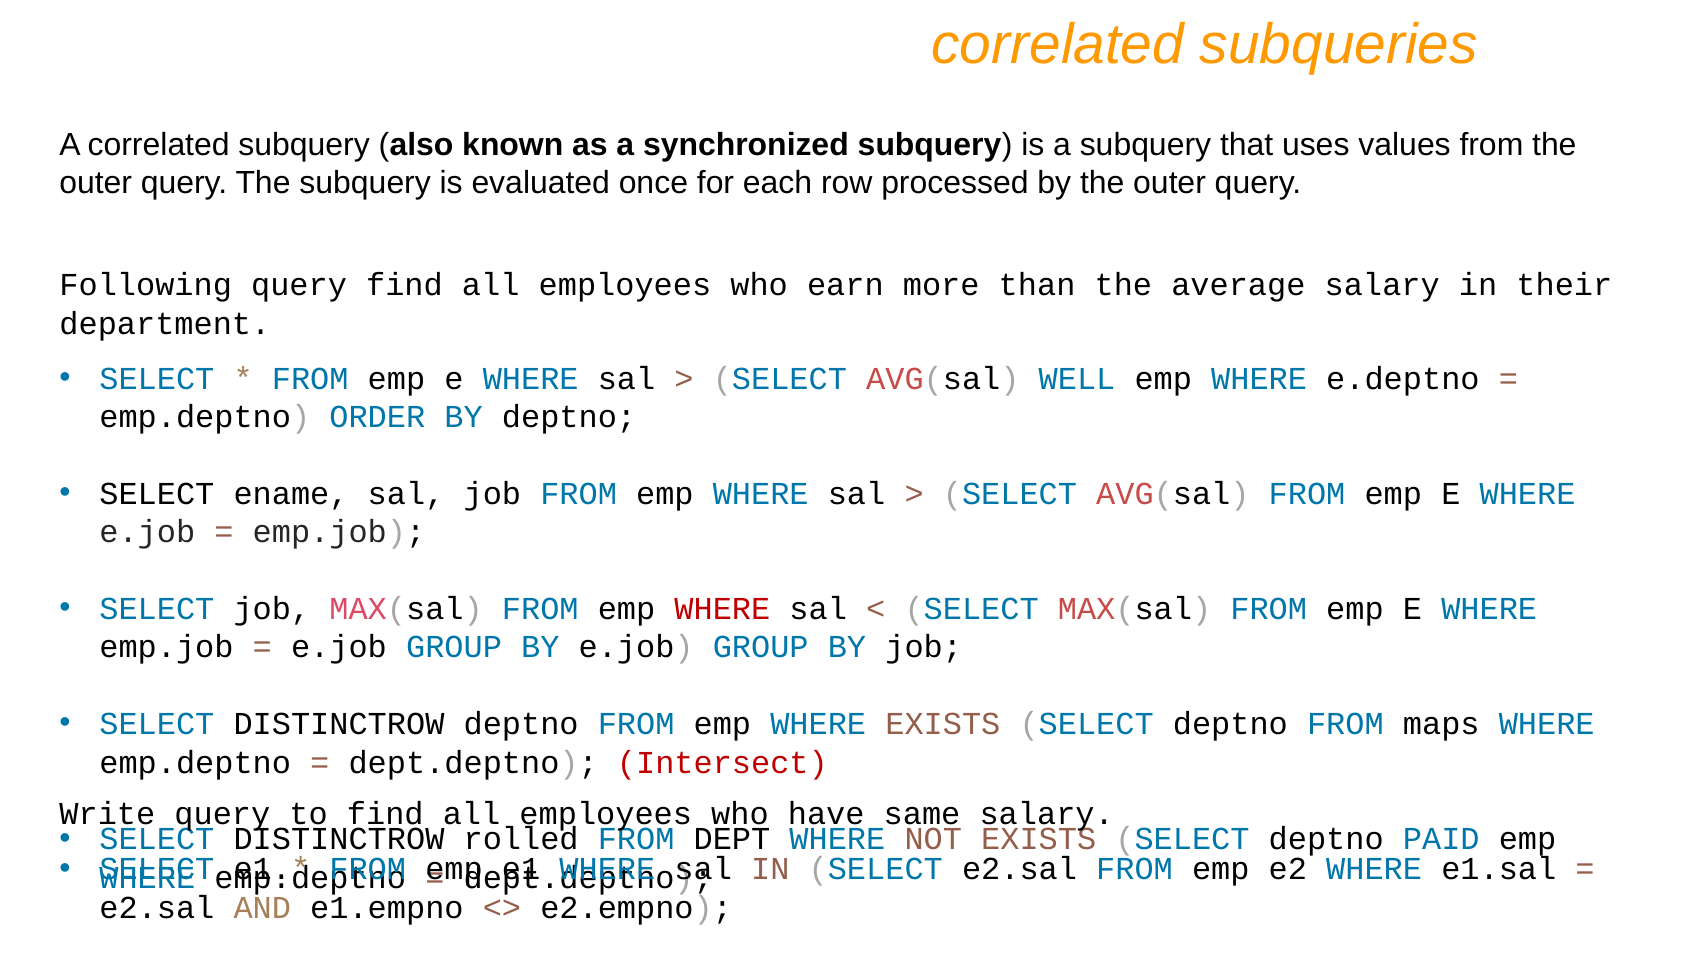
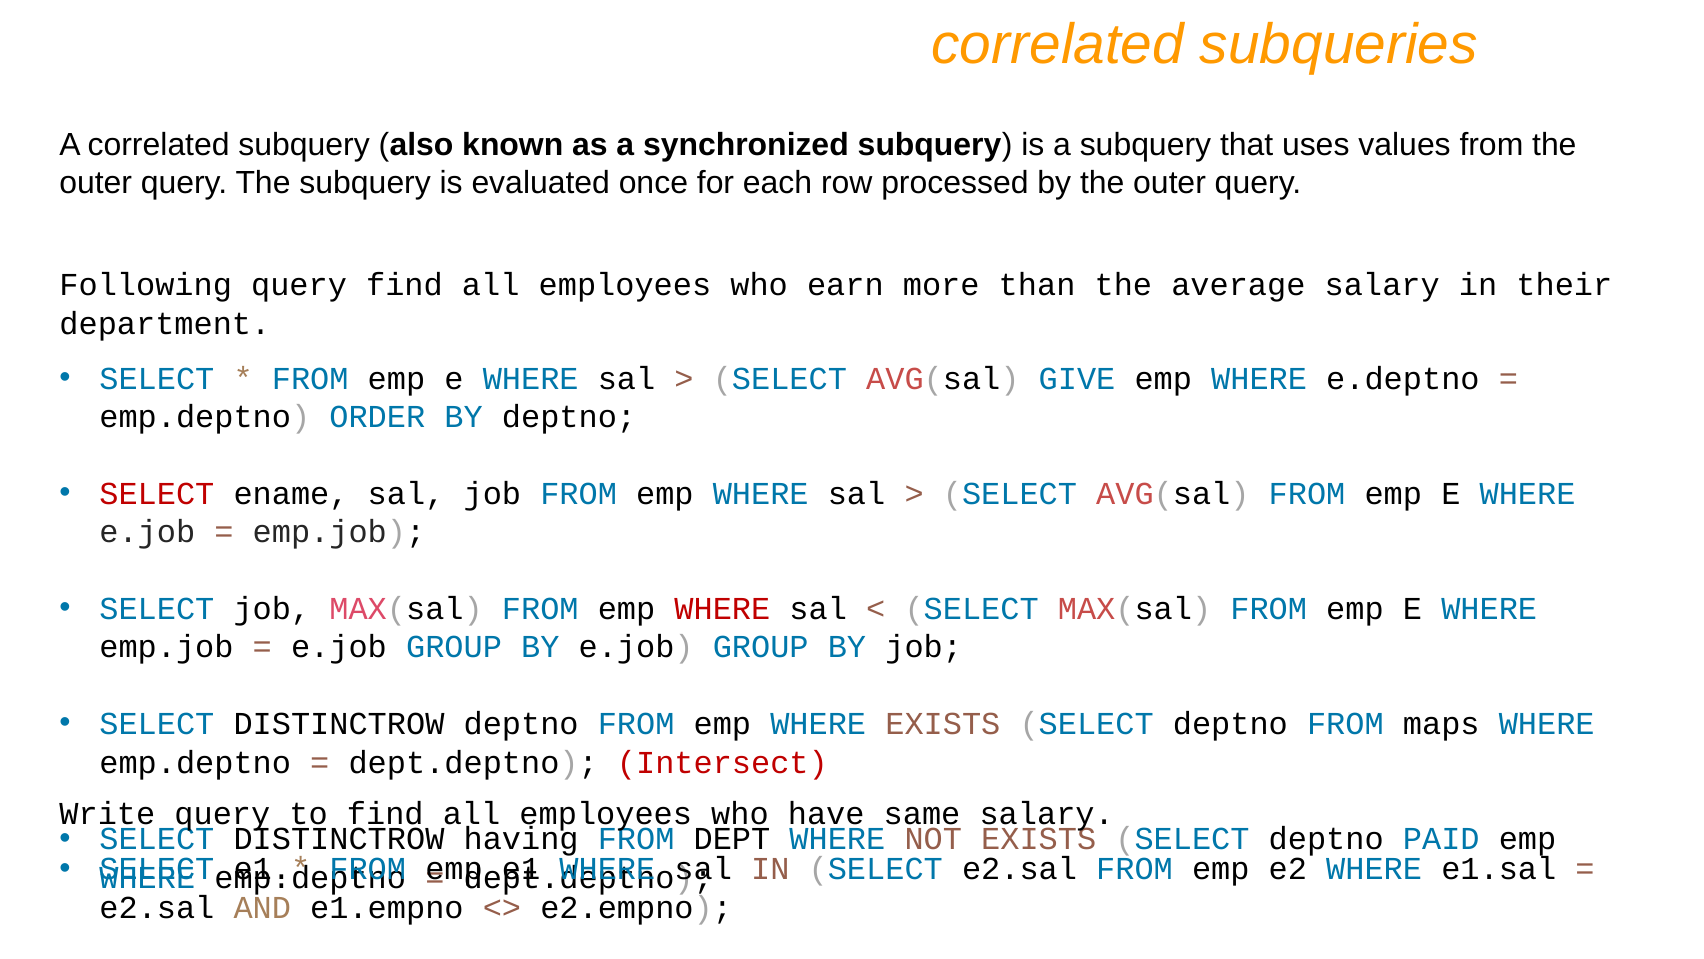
WELL: WELL -> GIVE
SELECT at (157, 494) colour: black -> red
rolled: rolled -> having
